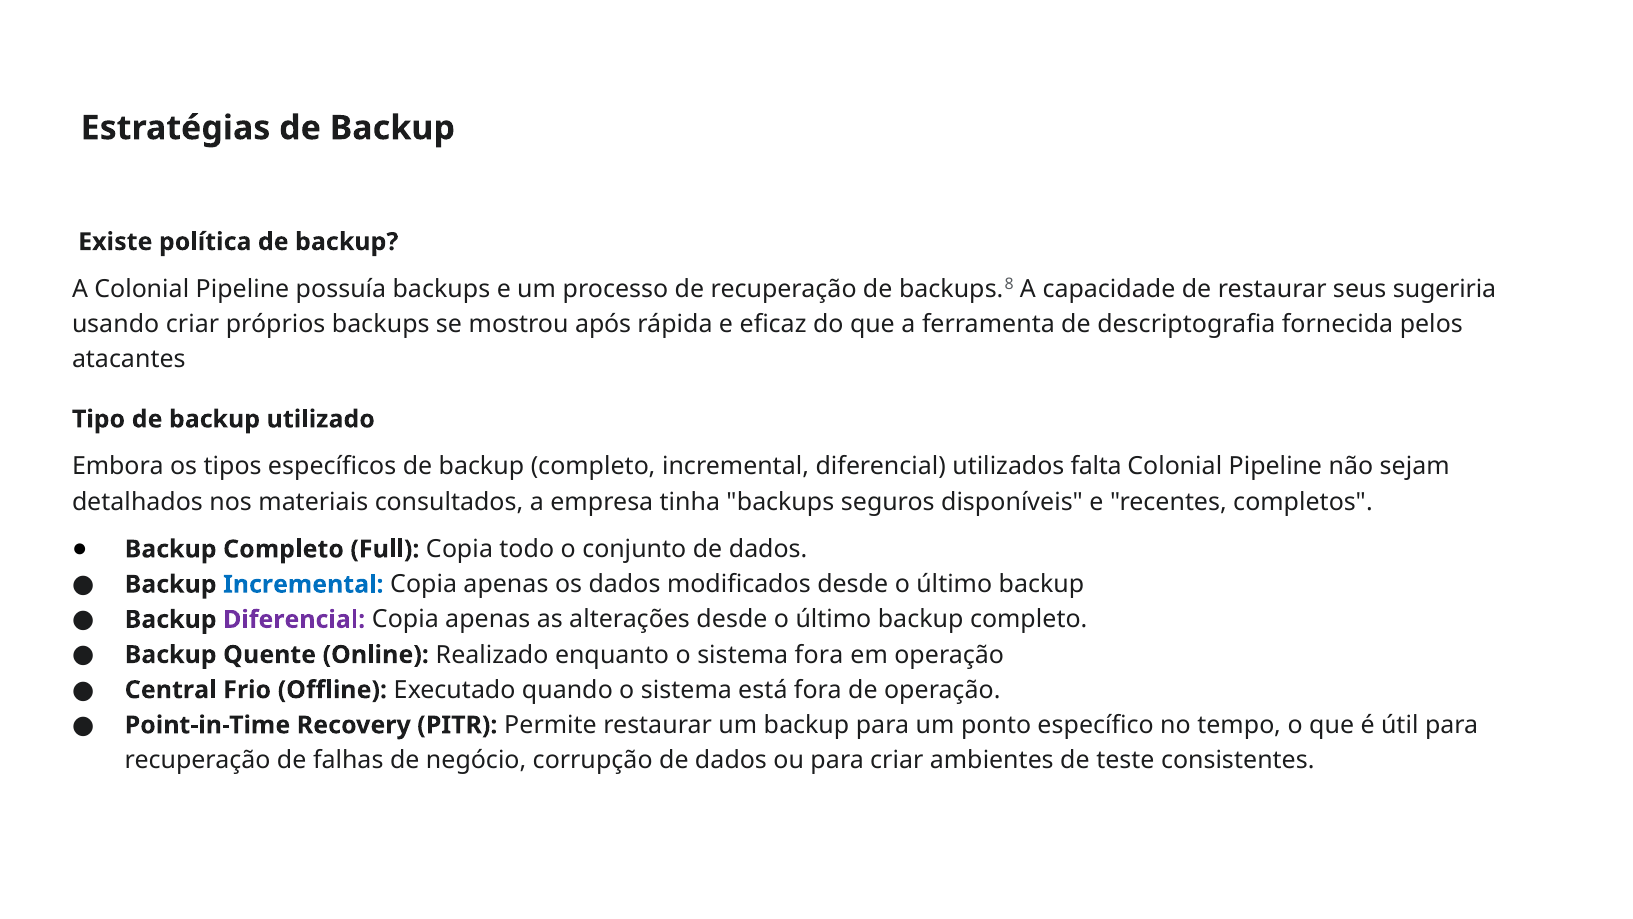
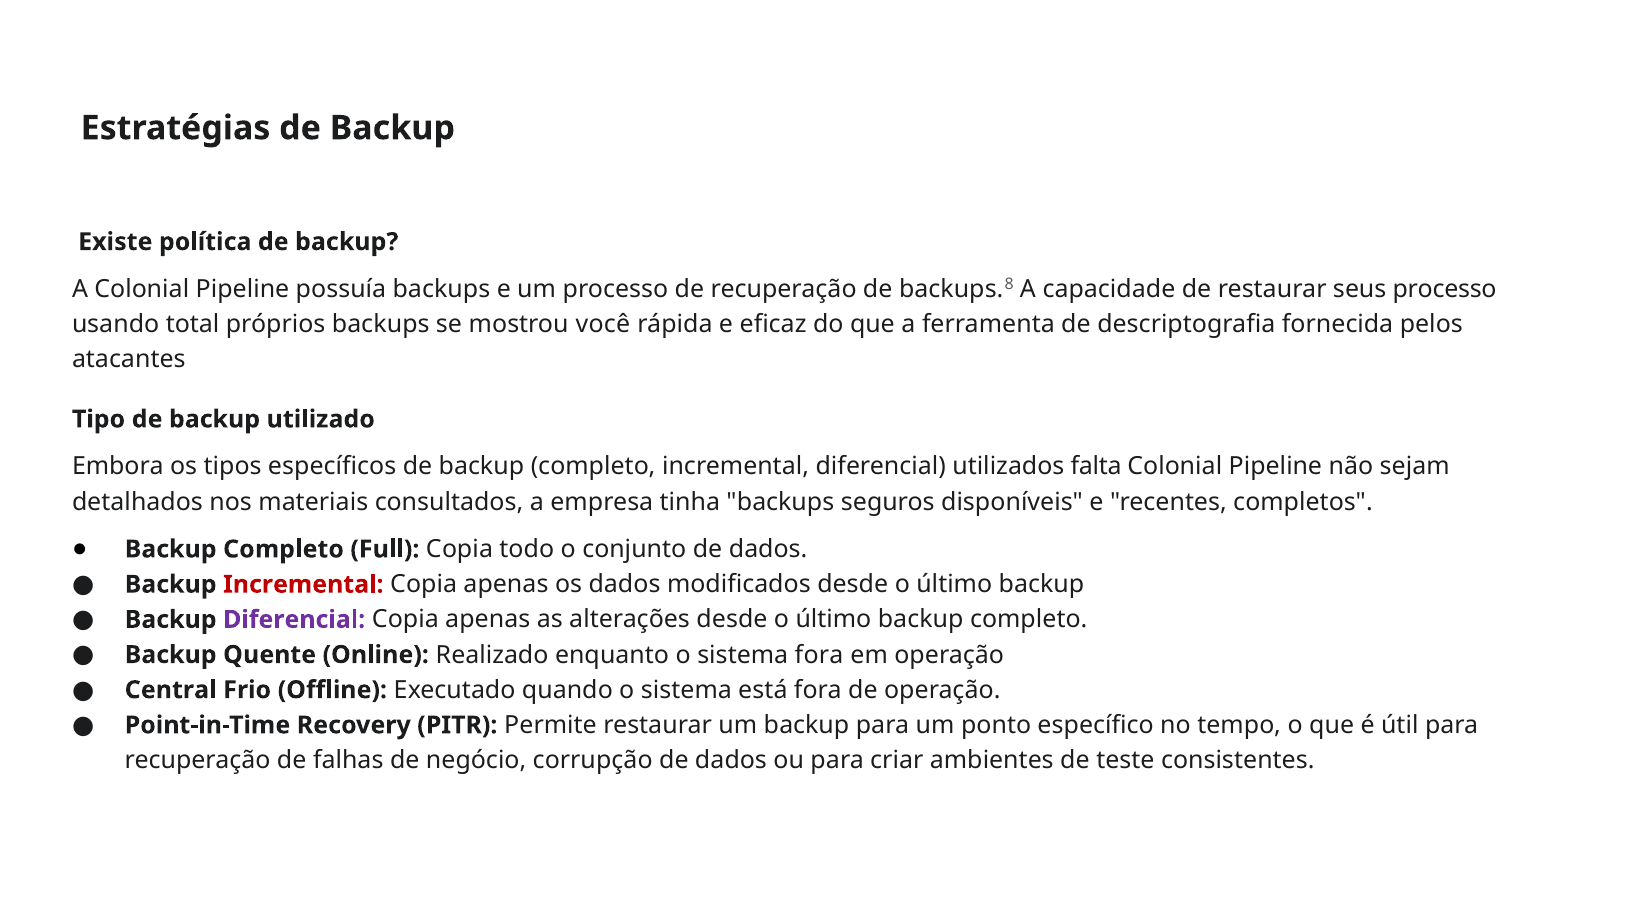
seus sugeriria: sugeriria -> processo
usando criar: criar -> total
após: após -> você
Incremental at (303, 584) colour: blue -> red
